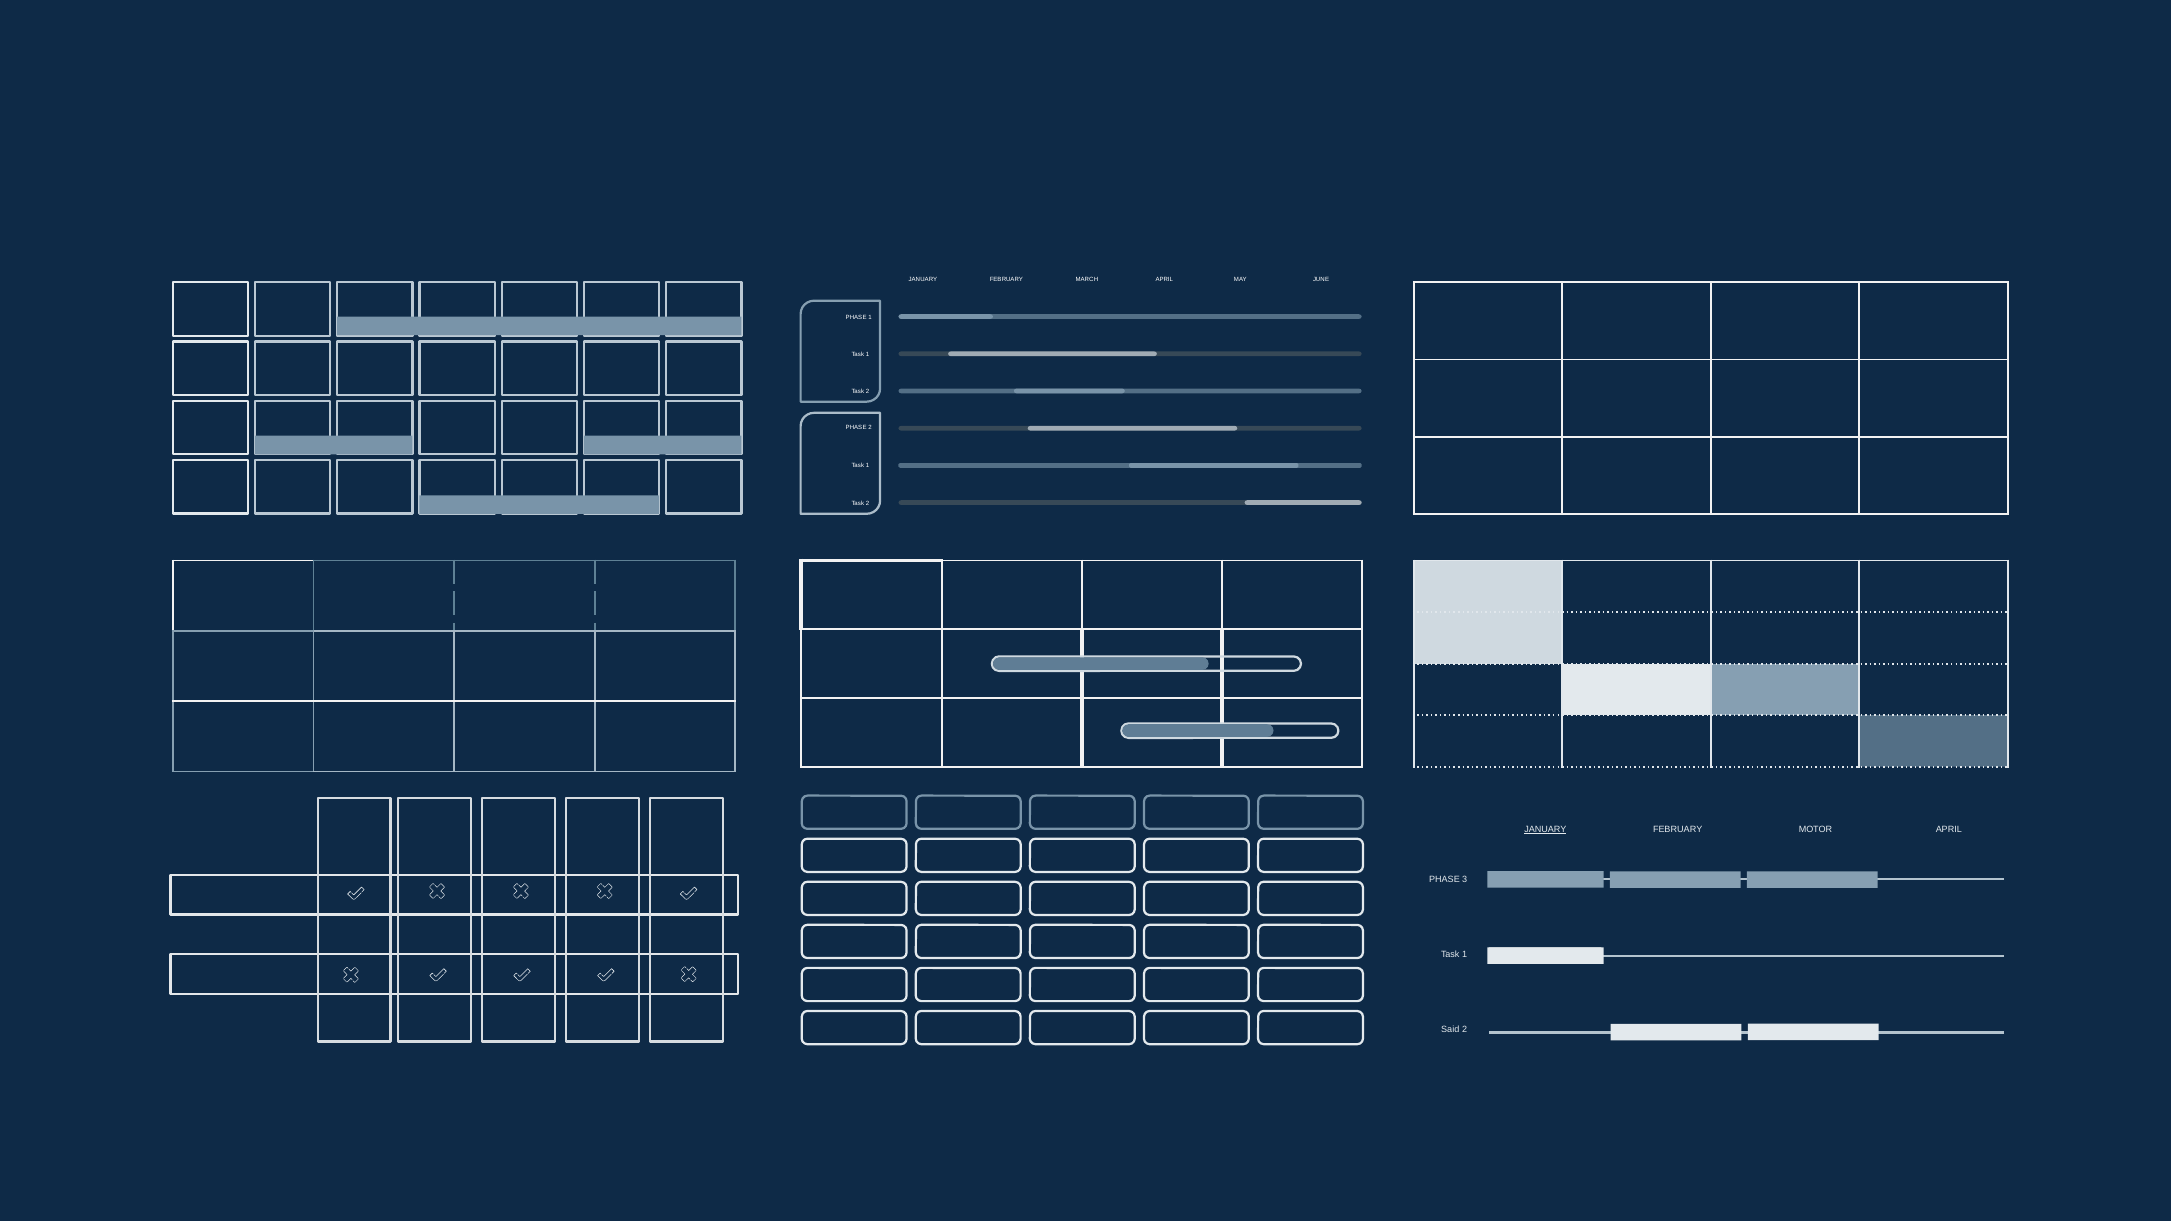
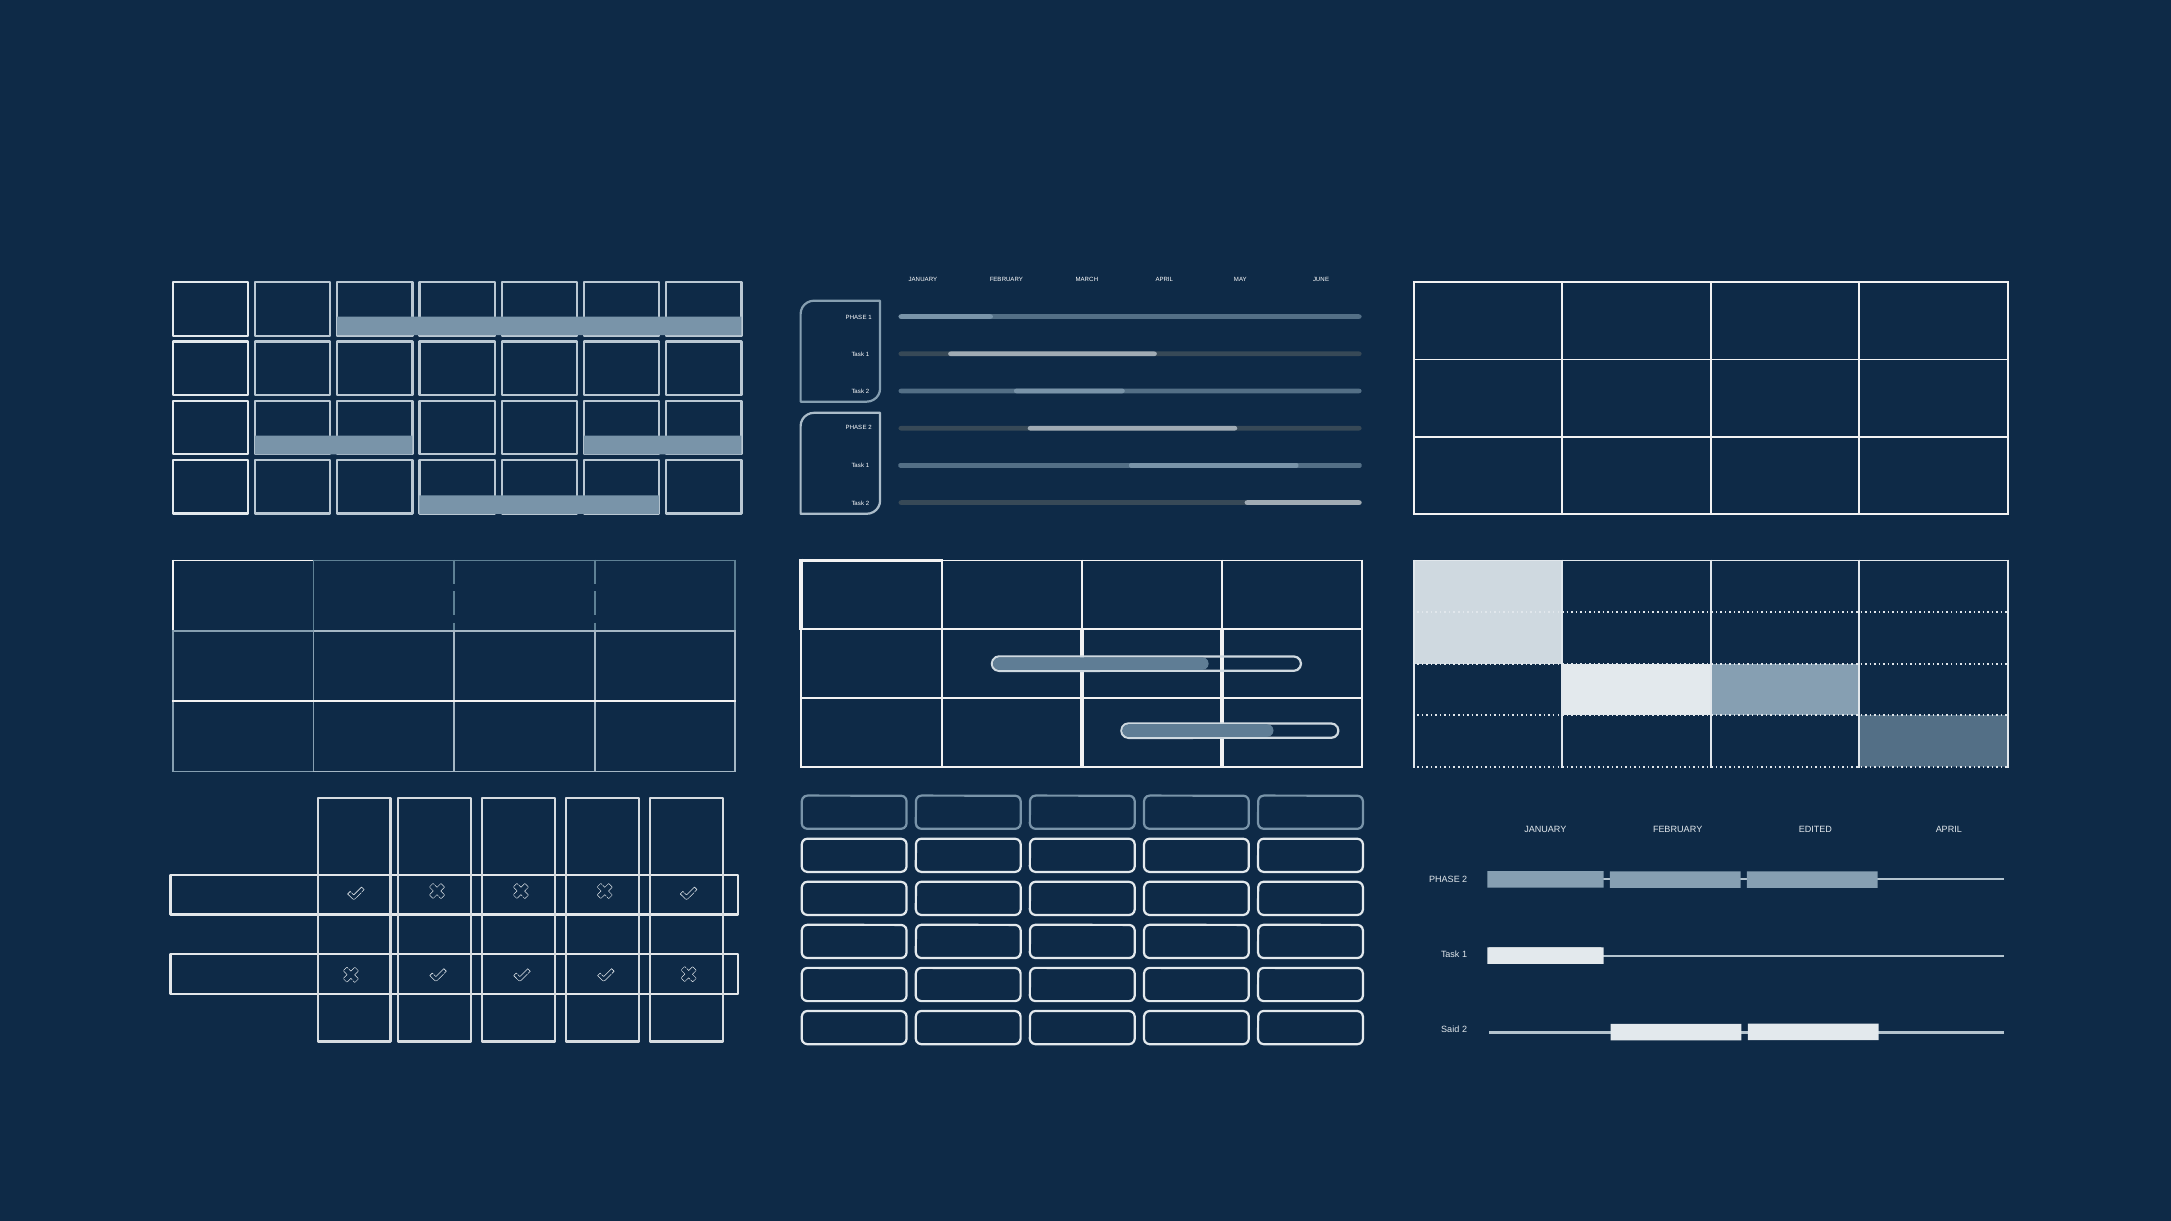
JANUARY at (1545, 830) underline: present -> none
MOTOR: MOTOR -> EDITED
3 at (1465, 880): 3 -> 2
